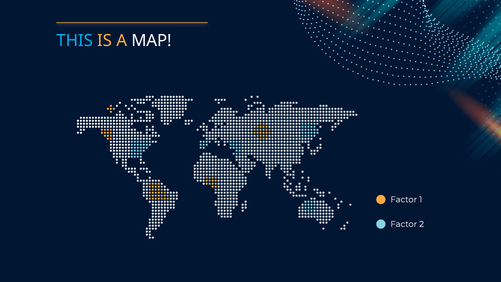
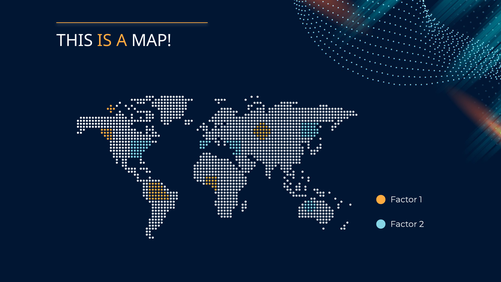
THIS colour: light blue -> white
